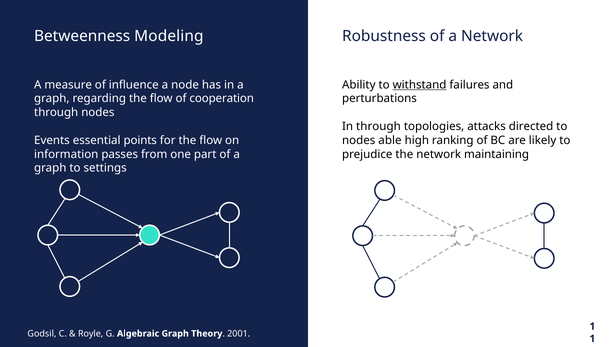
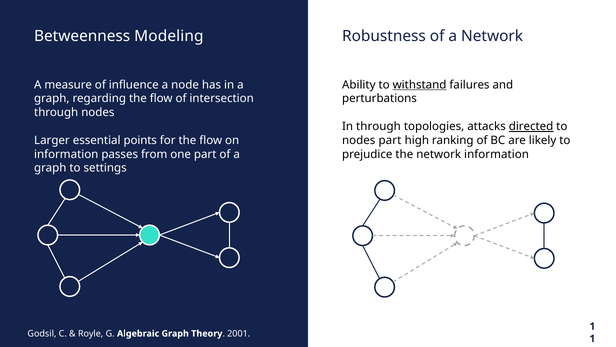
cooperation: cooperation -> intersection
directed underline: none -> present
Events: Events -> Larger
nodes able: able -> part
network maintaining: maintaining -> information
